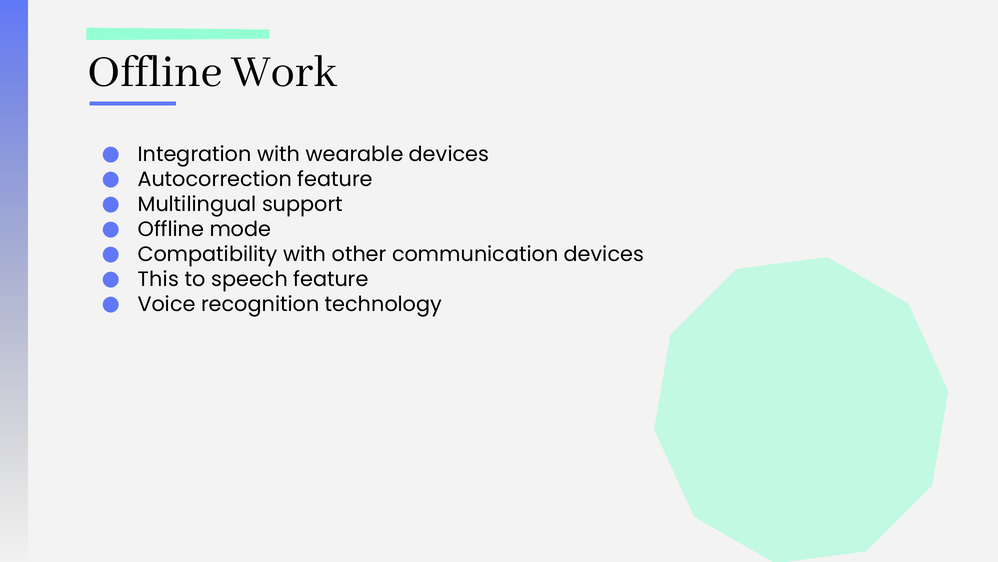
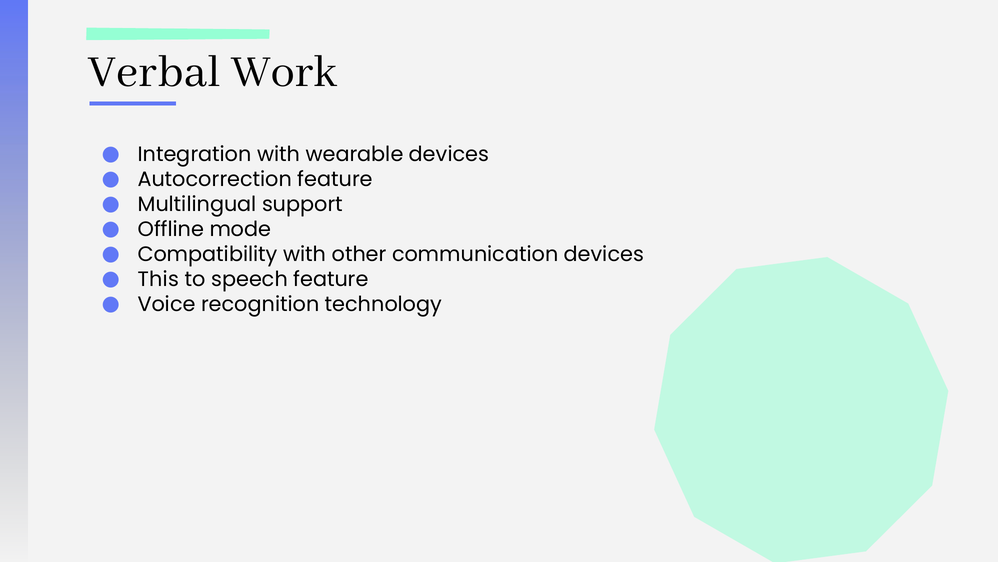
Offline at (155, 70): Offline -> Verbal
